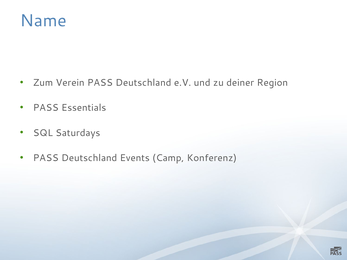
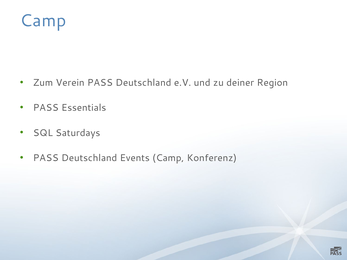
Name at (43, 21): Name -> Camp
